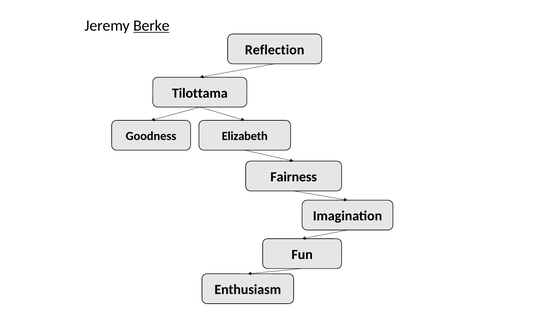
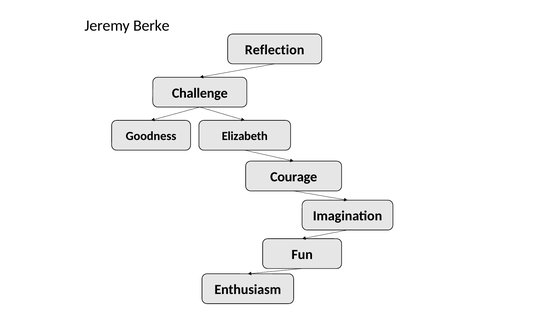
Berke underline: present -> none
Tilottama: Tilottama -> Challenge
Fairness: Fairness -> Courage
